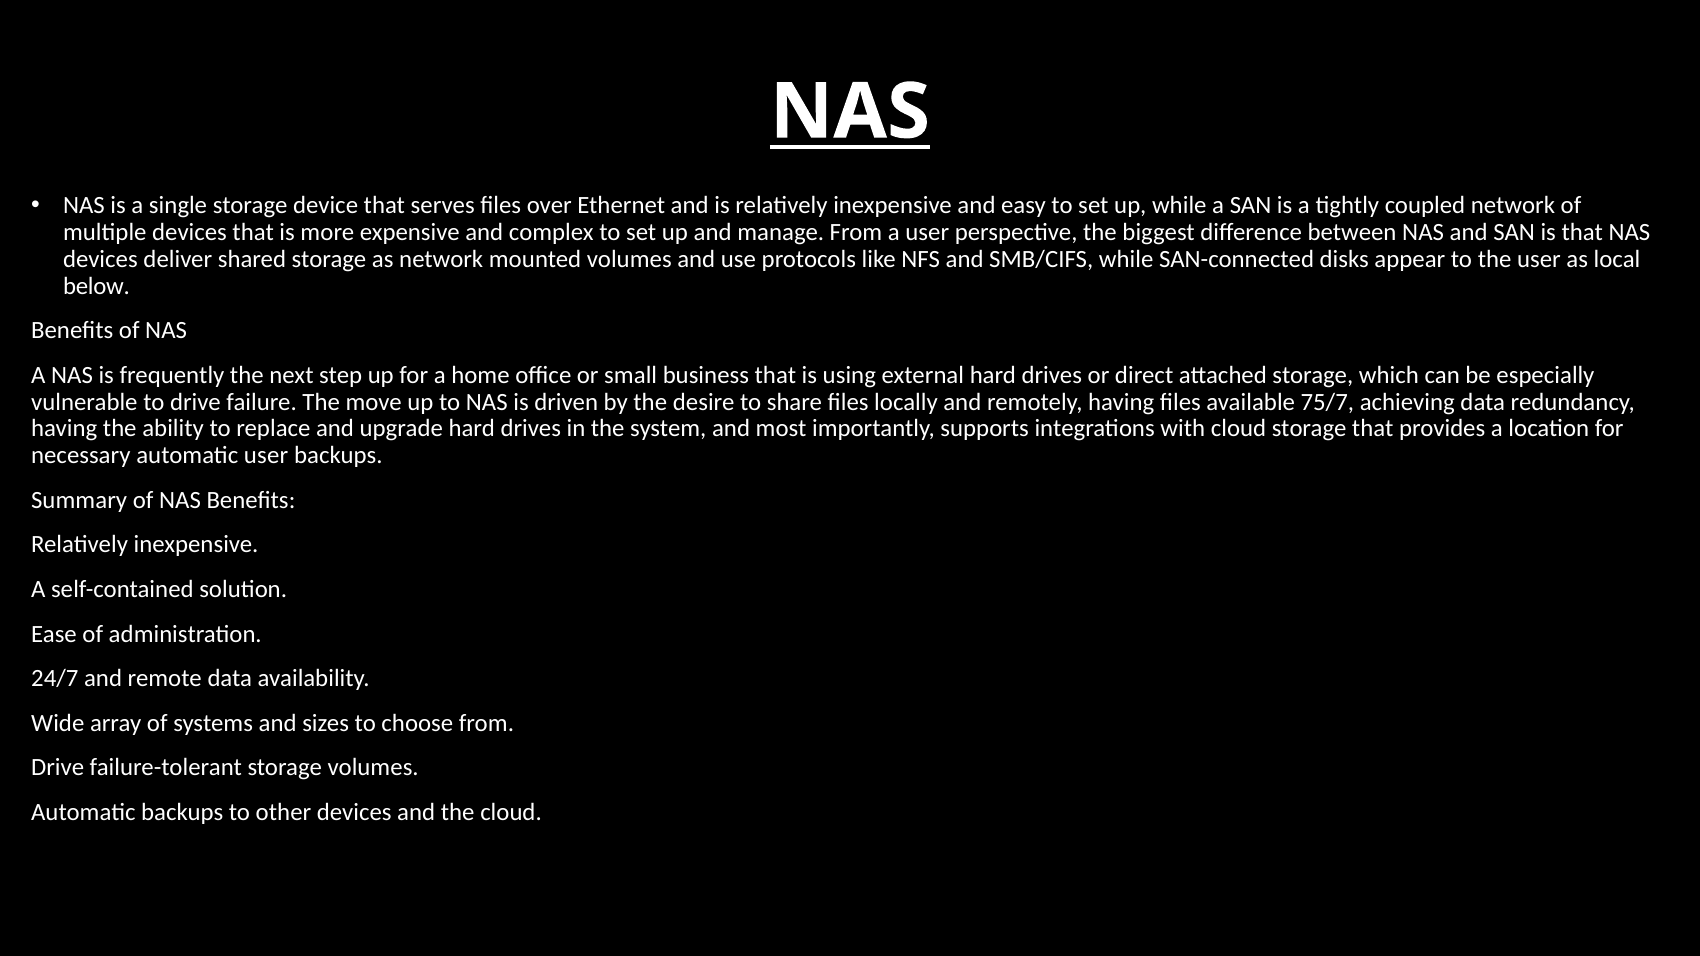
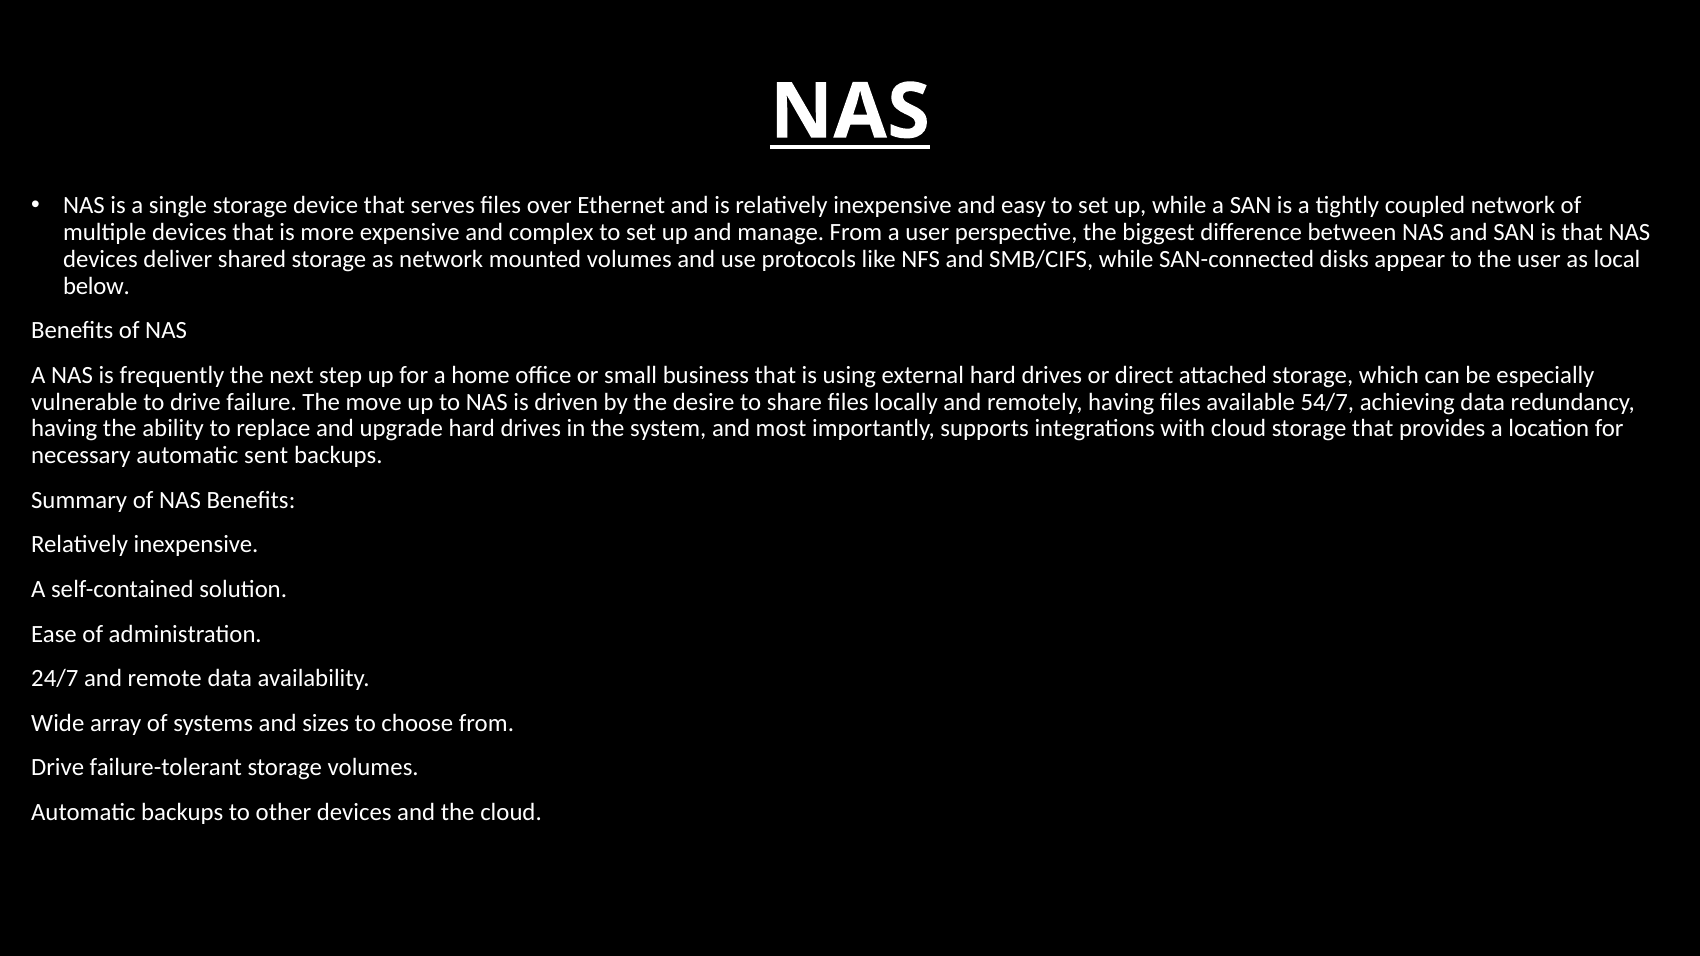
75/7: 75/7 -> 54/7
automatic user: user -> sent
